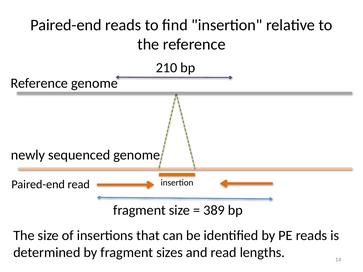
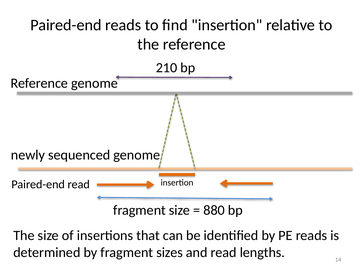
389: 389 -> 880
